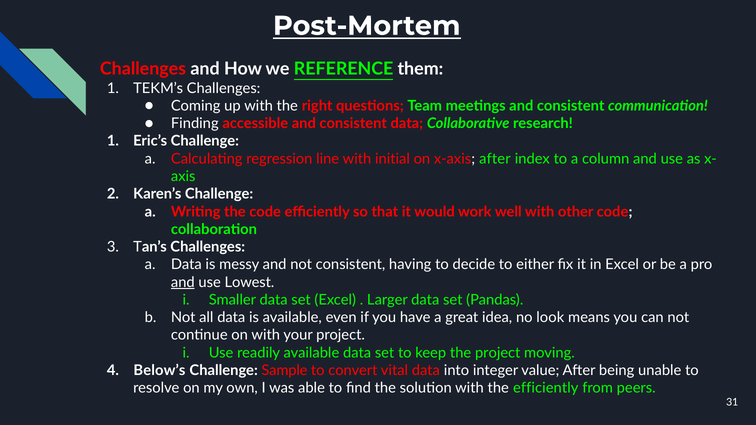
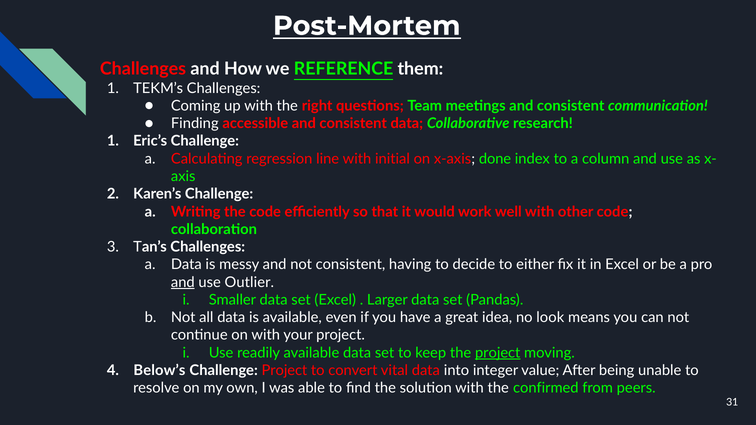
x-axis after: after -> done
Lowest: Lowest -> Outlier
project at (498, 353) underline: none -> present
Challenge Sample: Sample -> Project
the efficiently: efficiently -> confirmed
